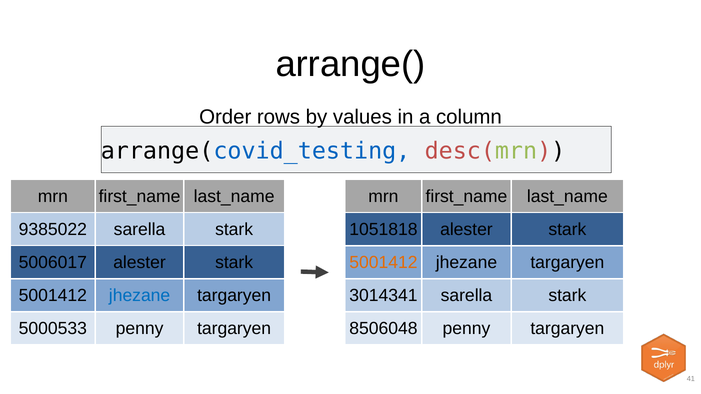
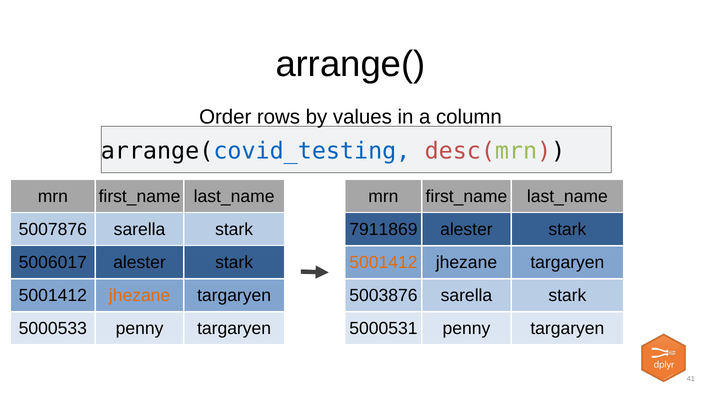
9385022: 9385022 -> 5007876
1051818: 1051818 -> 7911869
jhezane at (140, 296) colour: blue -> orange
3014341: 3014341 -> 5003876
8506048: 8506048 -> 5000531
